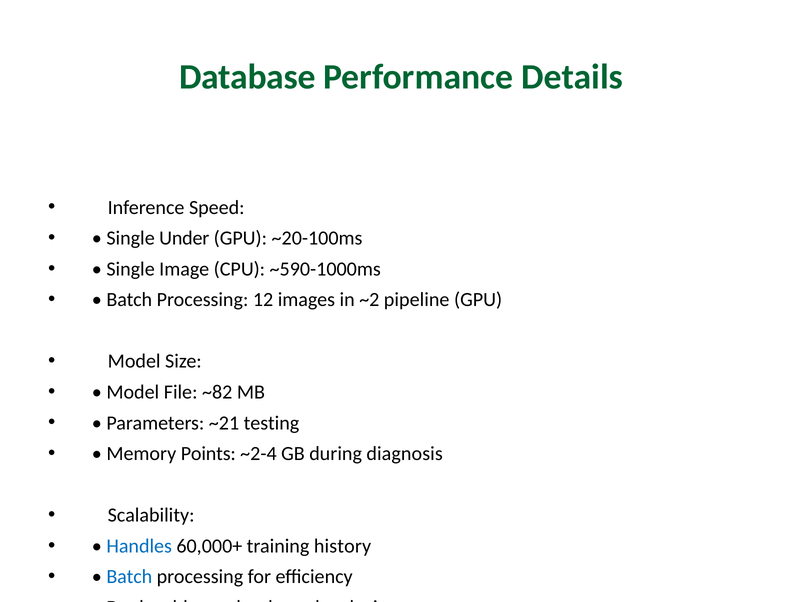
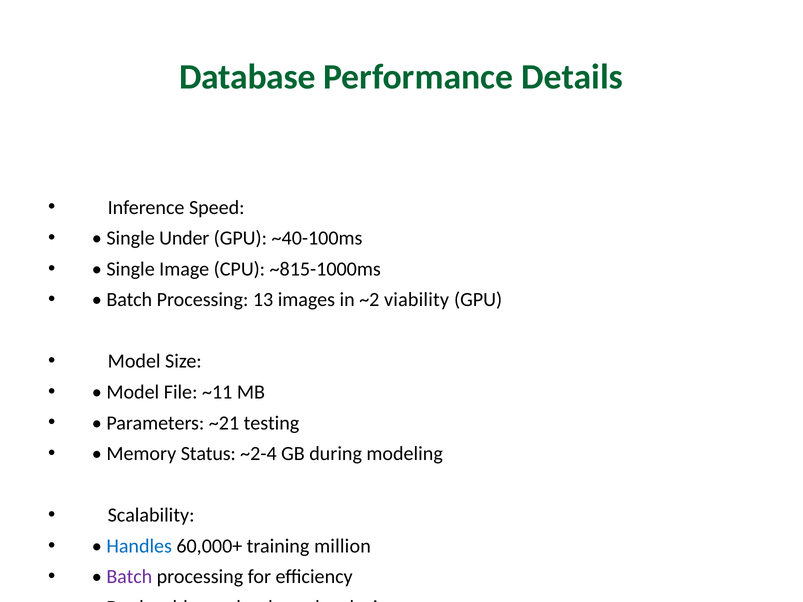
~20-100ms: ~20-100ms -> ~40-100ms
~590-1000ms: ~590-1000ms -> ~815-1000ms
12: 12 -> 13
pipeline: pipeline -> viability
~82: ~82 -> ~11
Points: Points -> Status
diagnosis: diagnosis -> modeling
history: history -> million
Batch at (129, 577) colour: blue -> purple
